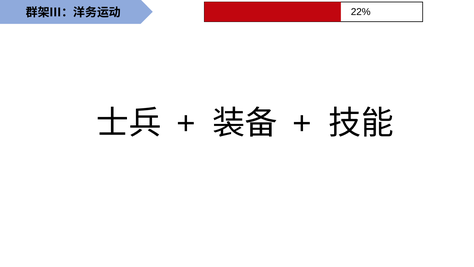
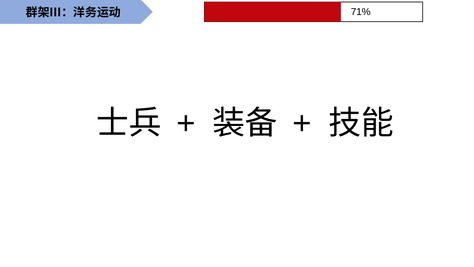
22%: 22% -> 71%
